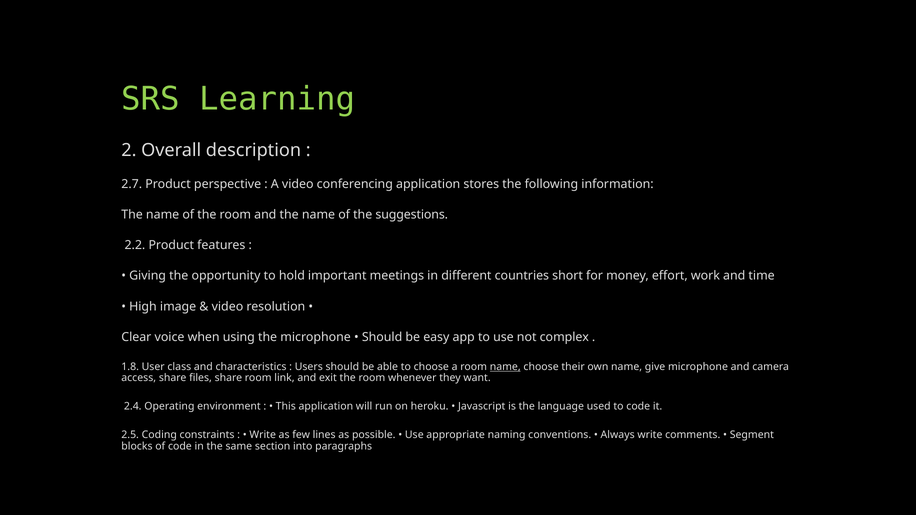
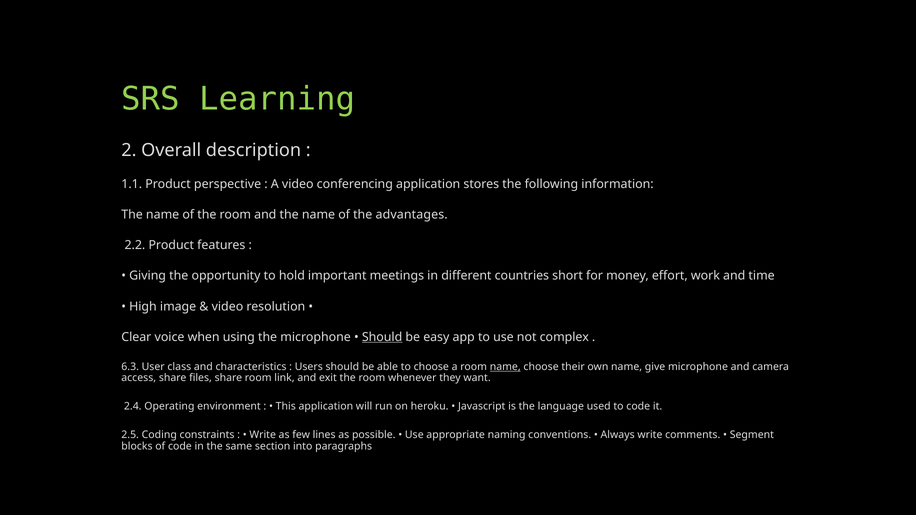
2.7: 2.7 -> 1.1
suggestions: suggestions -> advantages
Should at (382, 337) underline: none -> present
1.8: 1.8 -> 6.3
